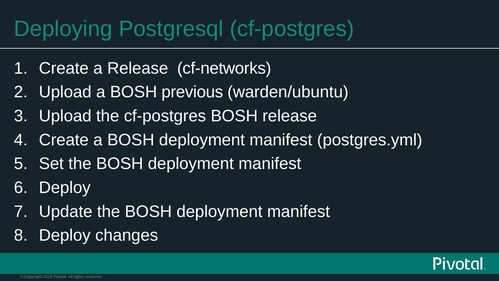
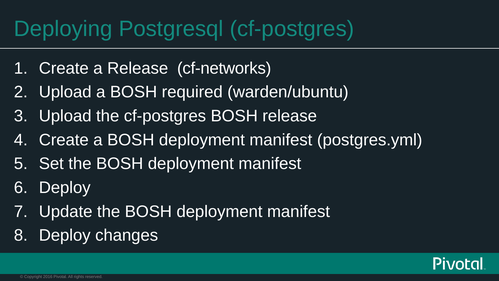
previous: previous -> required
